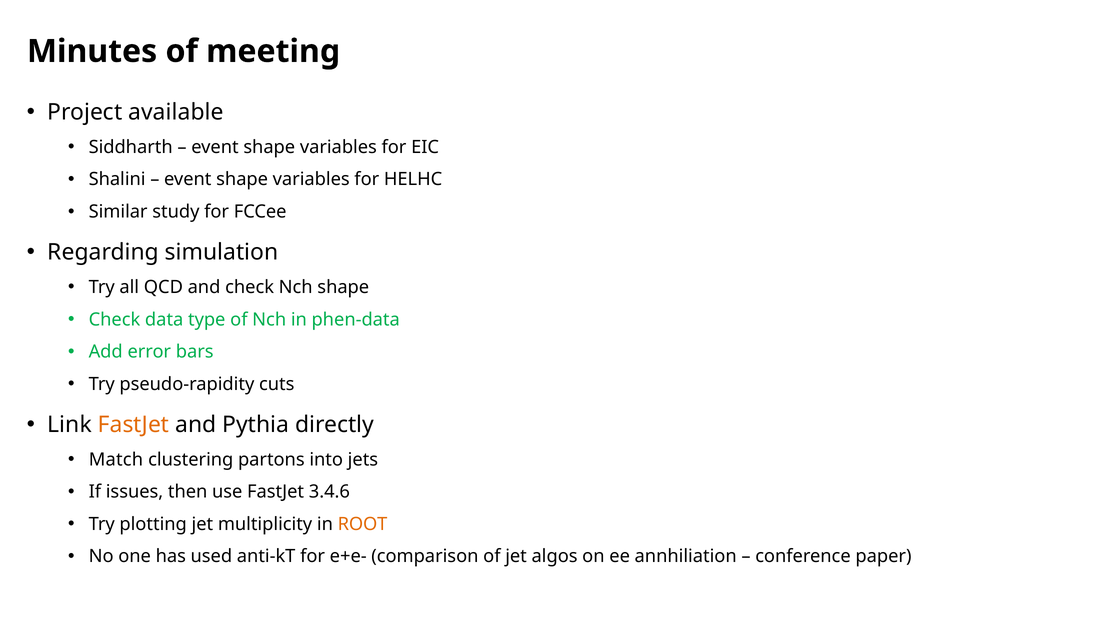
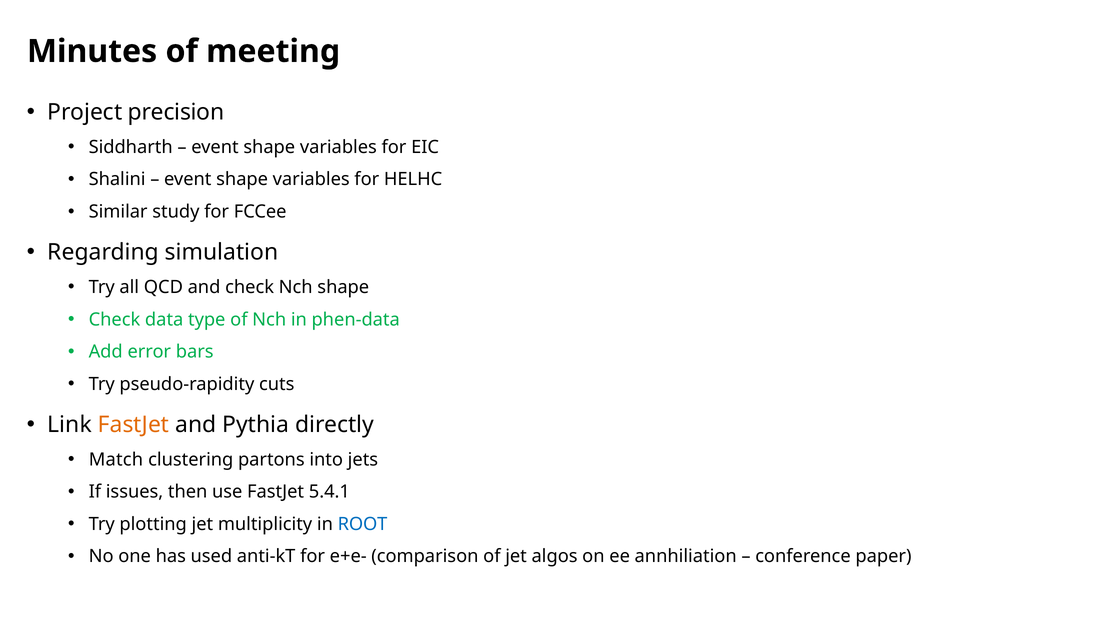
available: available -> precision
3.4.6: 3.4.6 -> 5.4.1
ROOT colour: orange -> blue
